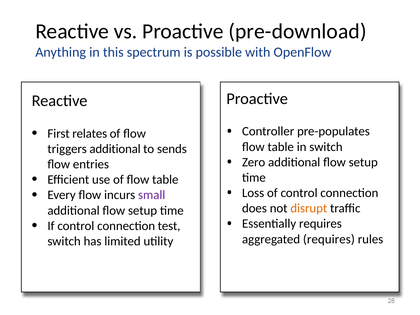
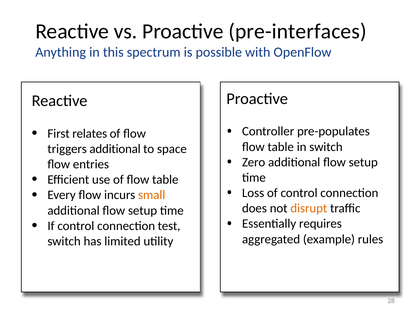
pre-download: pre-download -> pre-interfaces
sends: sends -> space
small colour: purple -> orange
aggregated requires: requires -> example
